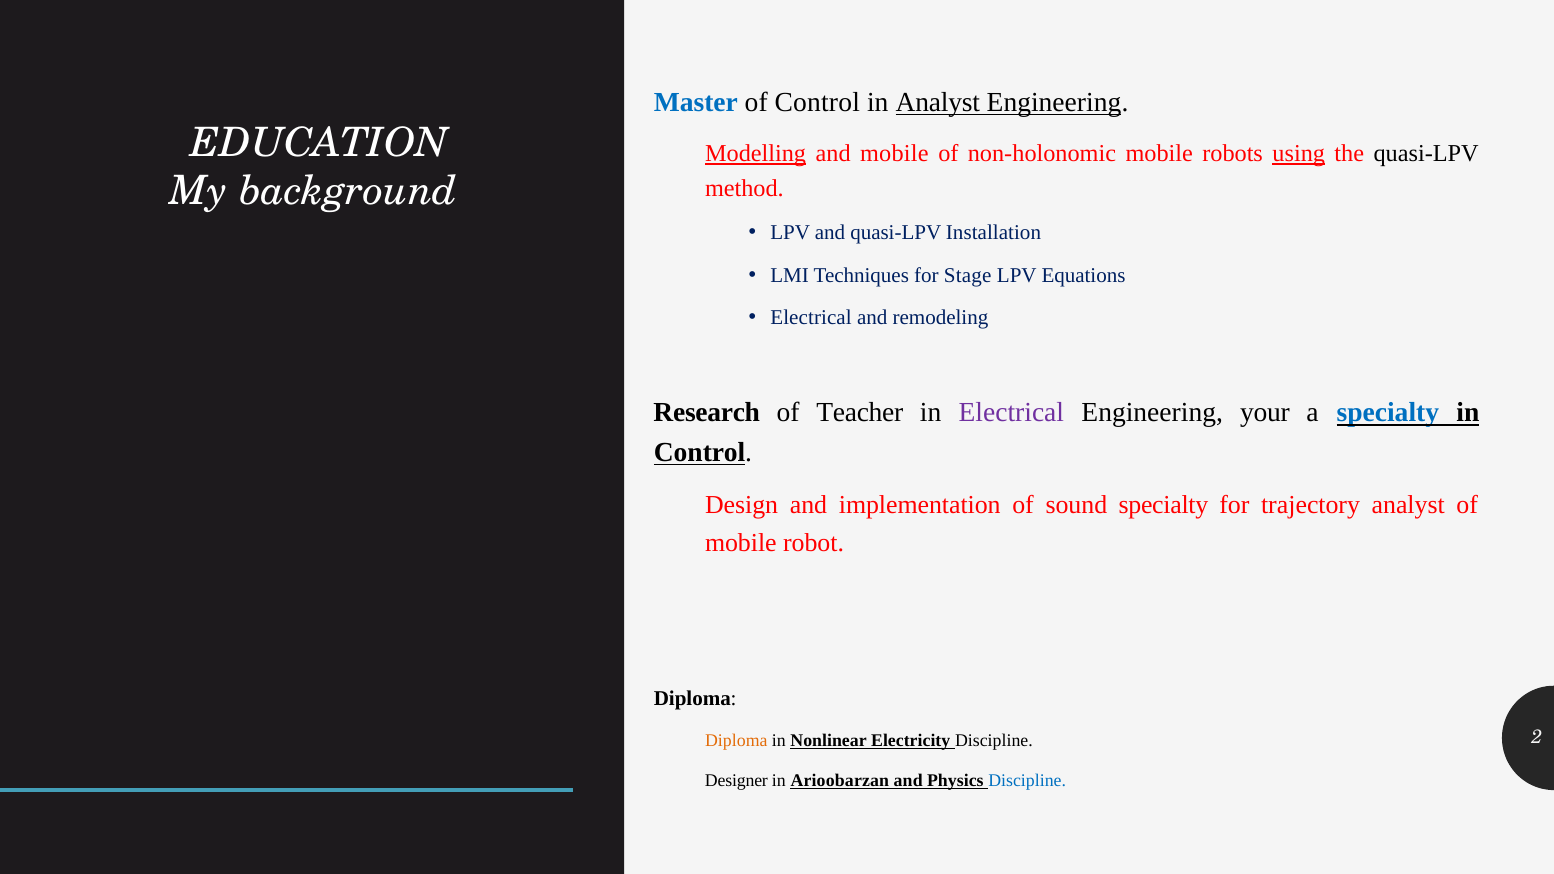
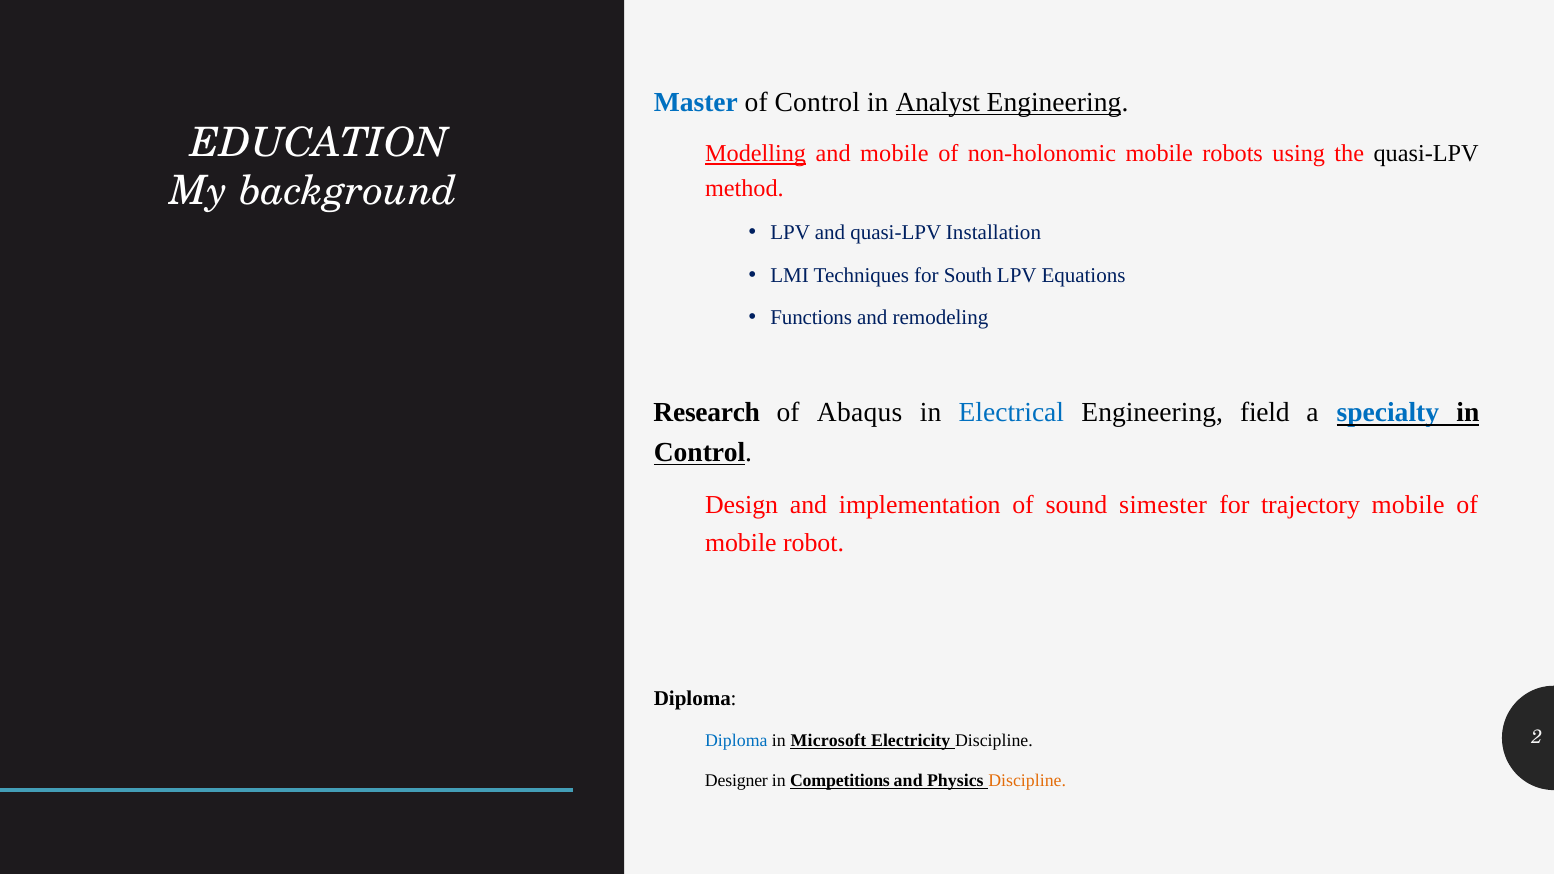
using underline: present -> none
Stage: Stage -> South
Electrical at (811, 318): Electrical -> Functions
Teacher: Teacher -> Abaqus
Electrical at (1011, 413) colour: purple -> blue
your: your -> field
sound specialty: specialty -> simester
trajectory analyst: analyst -> mobile
Diploma at (736, 740) colour: orange -> blue
Nonlinear: Nonlinear -> Microsoft
Arioobarzan: Arioobarzan -> Competitions
Discipline at (1027, 781) colour: blue -> orange
